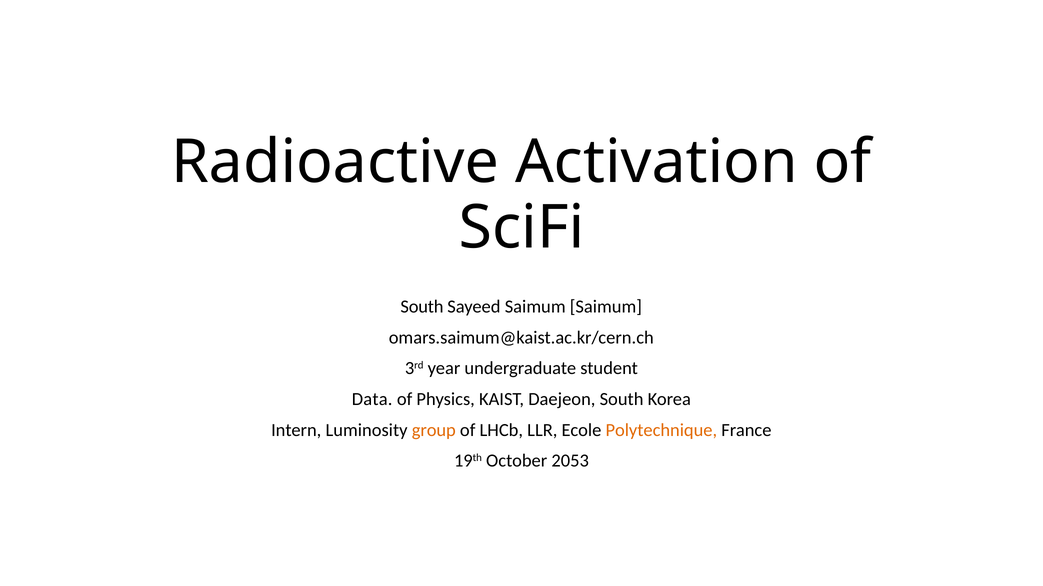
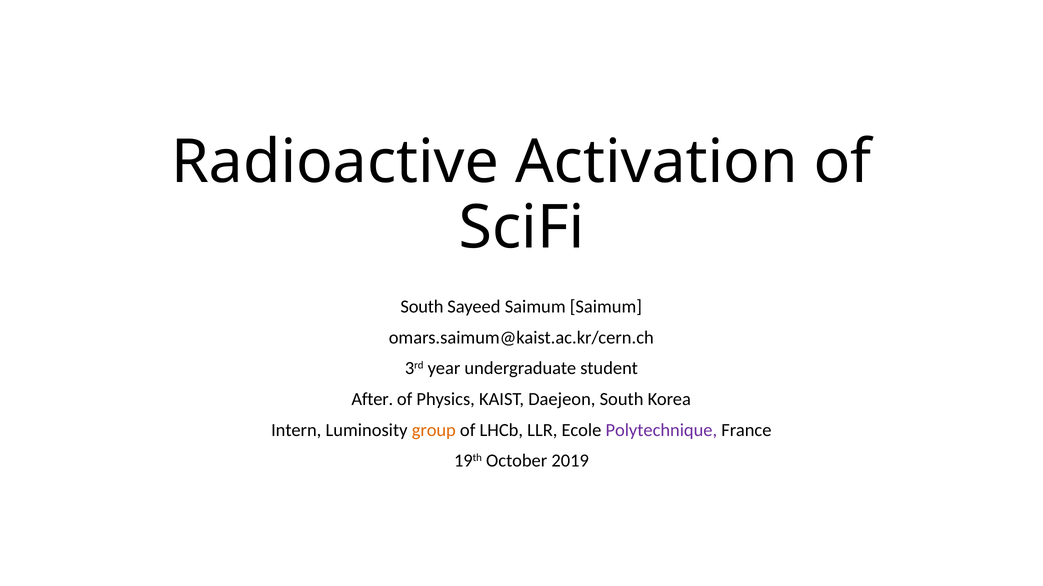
Data: Data -> After
Polytechnique colour: orange -> purple
2053: 2053 -> 2019
